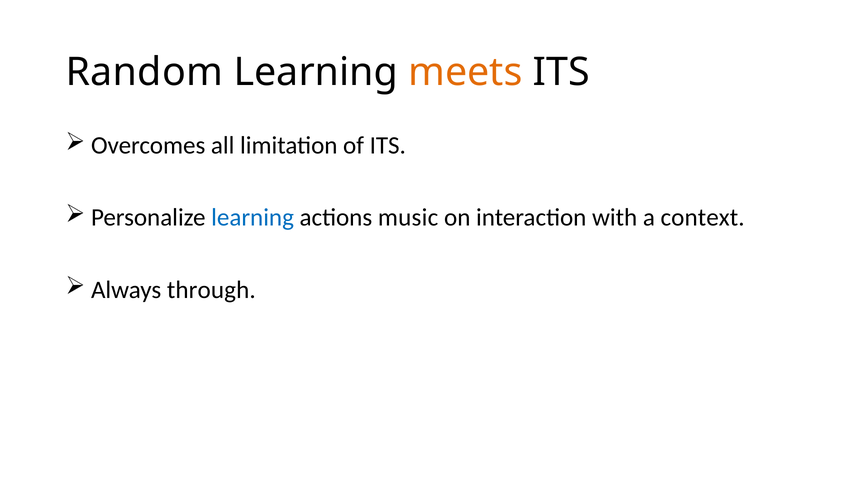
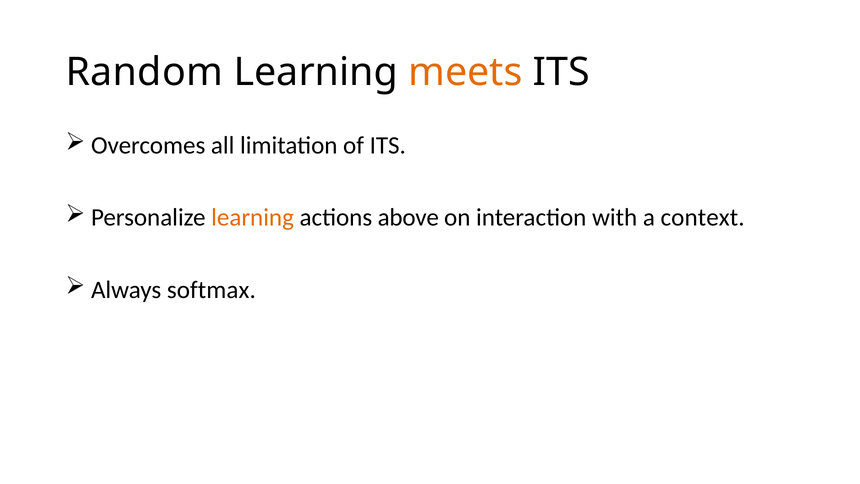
learning at (253, 218) colour: blue -> orange
music: music -> above
through: through -> softmax
